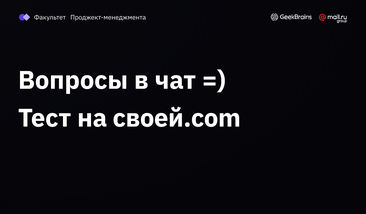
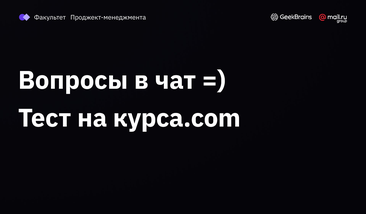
своей.com: своей.com -> курса.com
